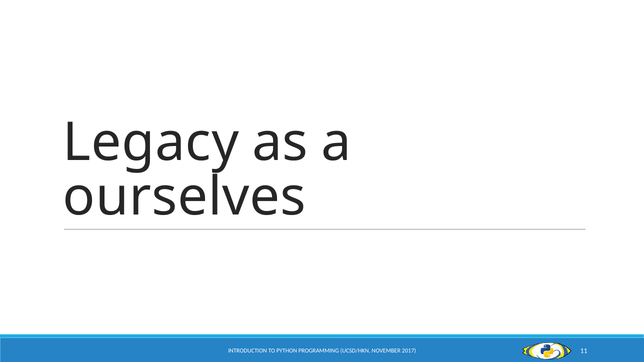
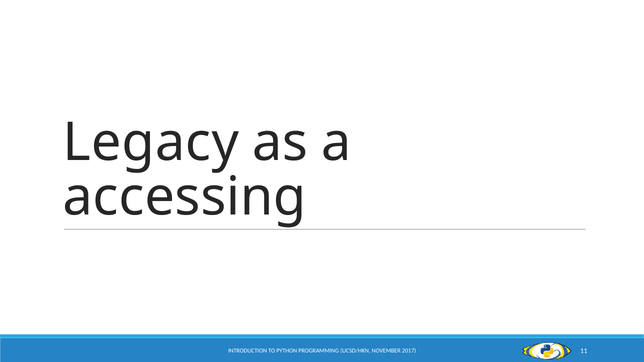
ourselves: ourselves -> accessing
